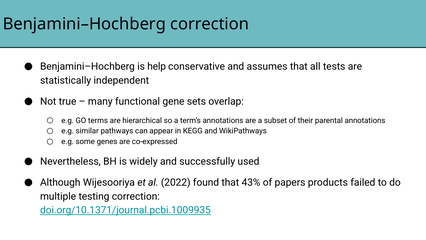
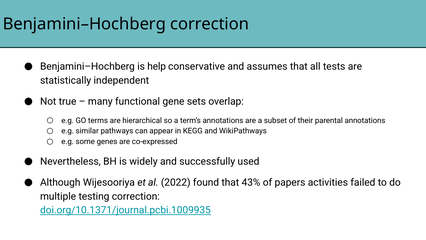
products: products -> activities
